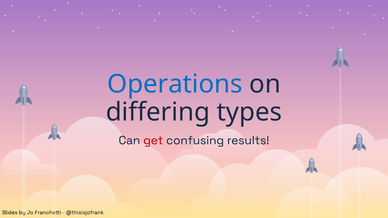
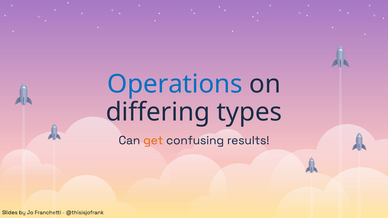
get colour: red -> orange
